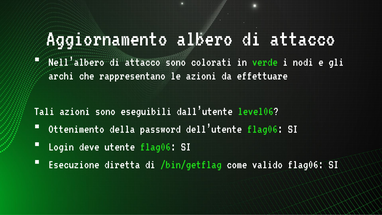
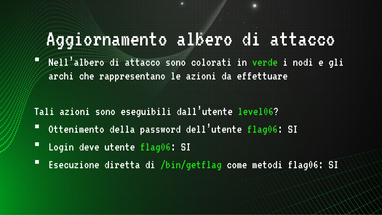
valido: valido -> metodi
